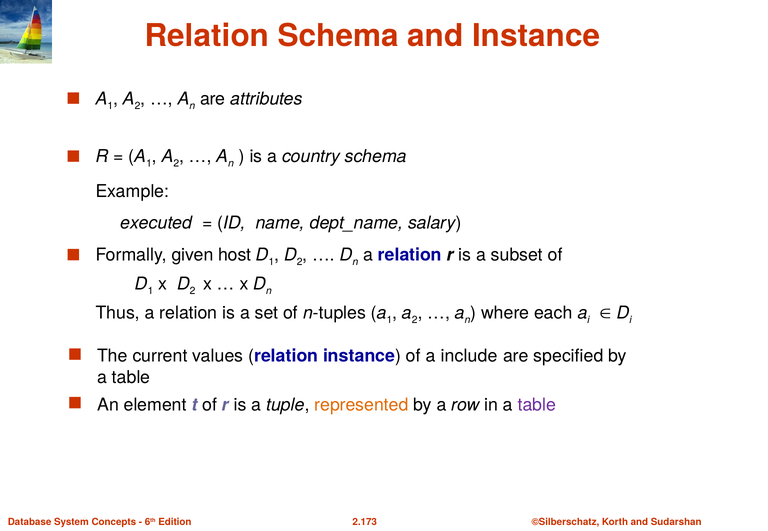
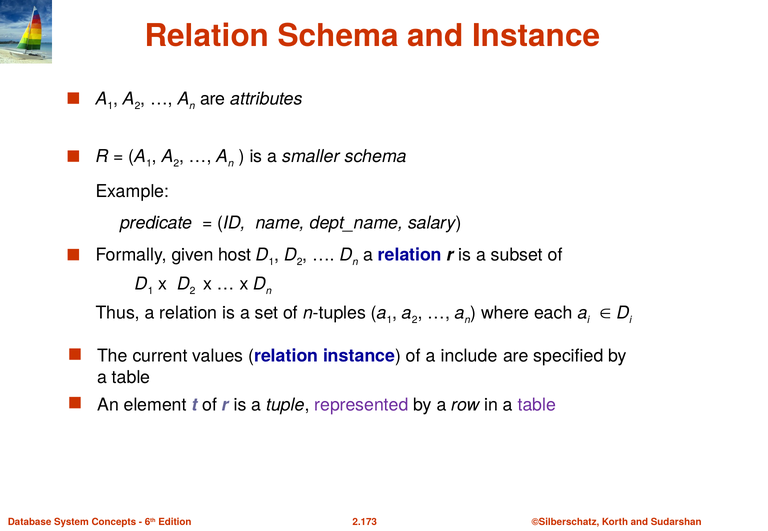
country: country -> smaller
executed: executed -> predicate
represented colour: orange -> purple
